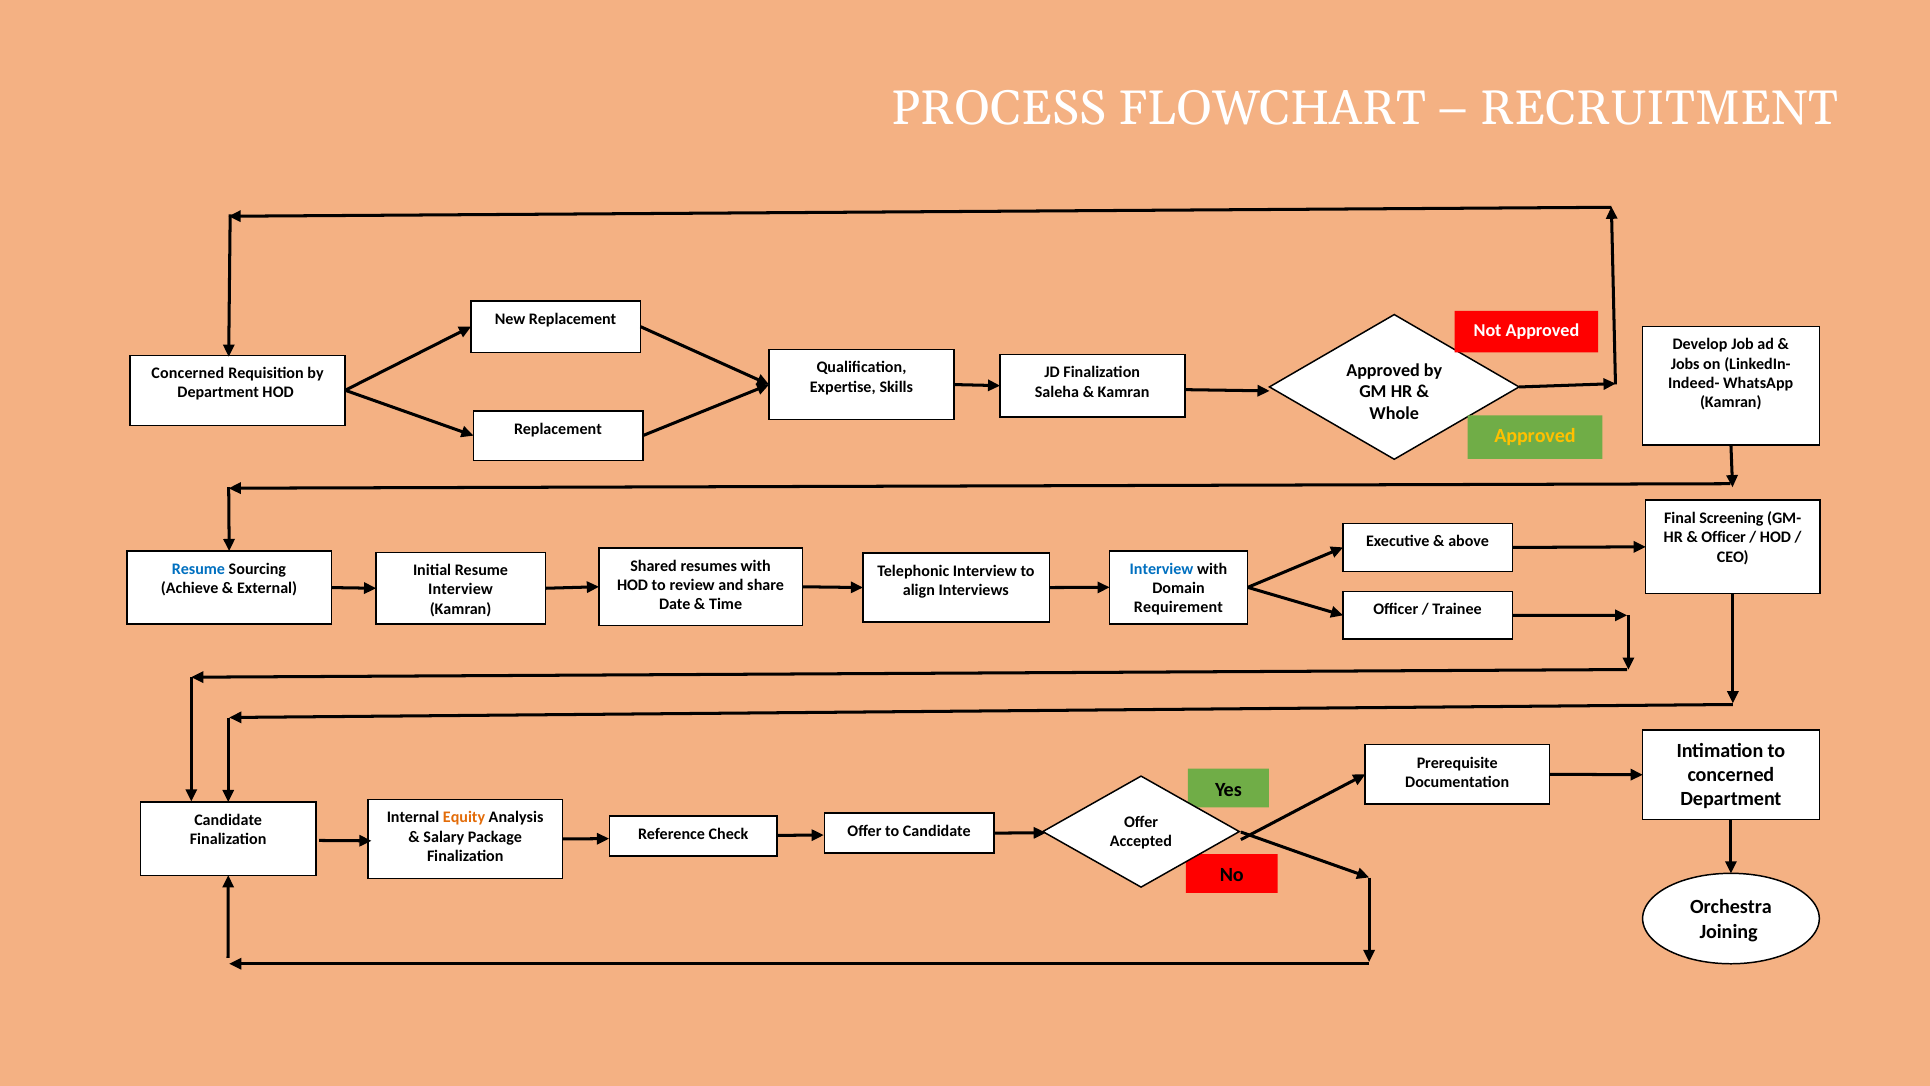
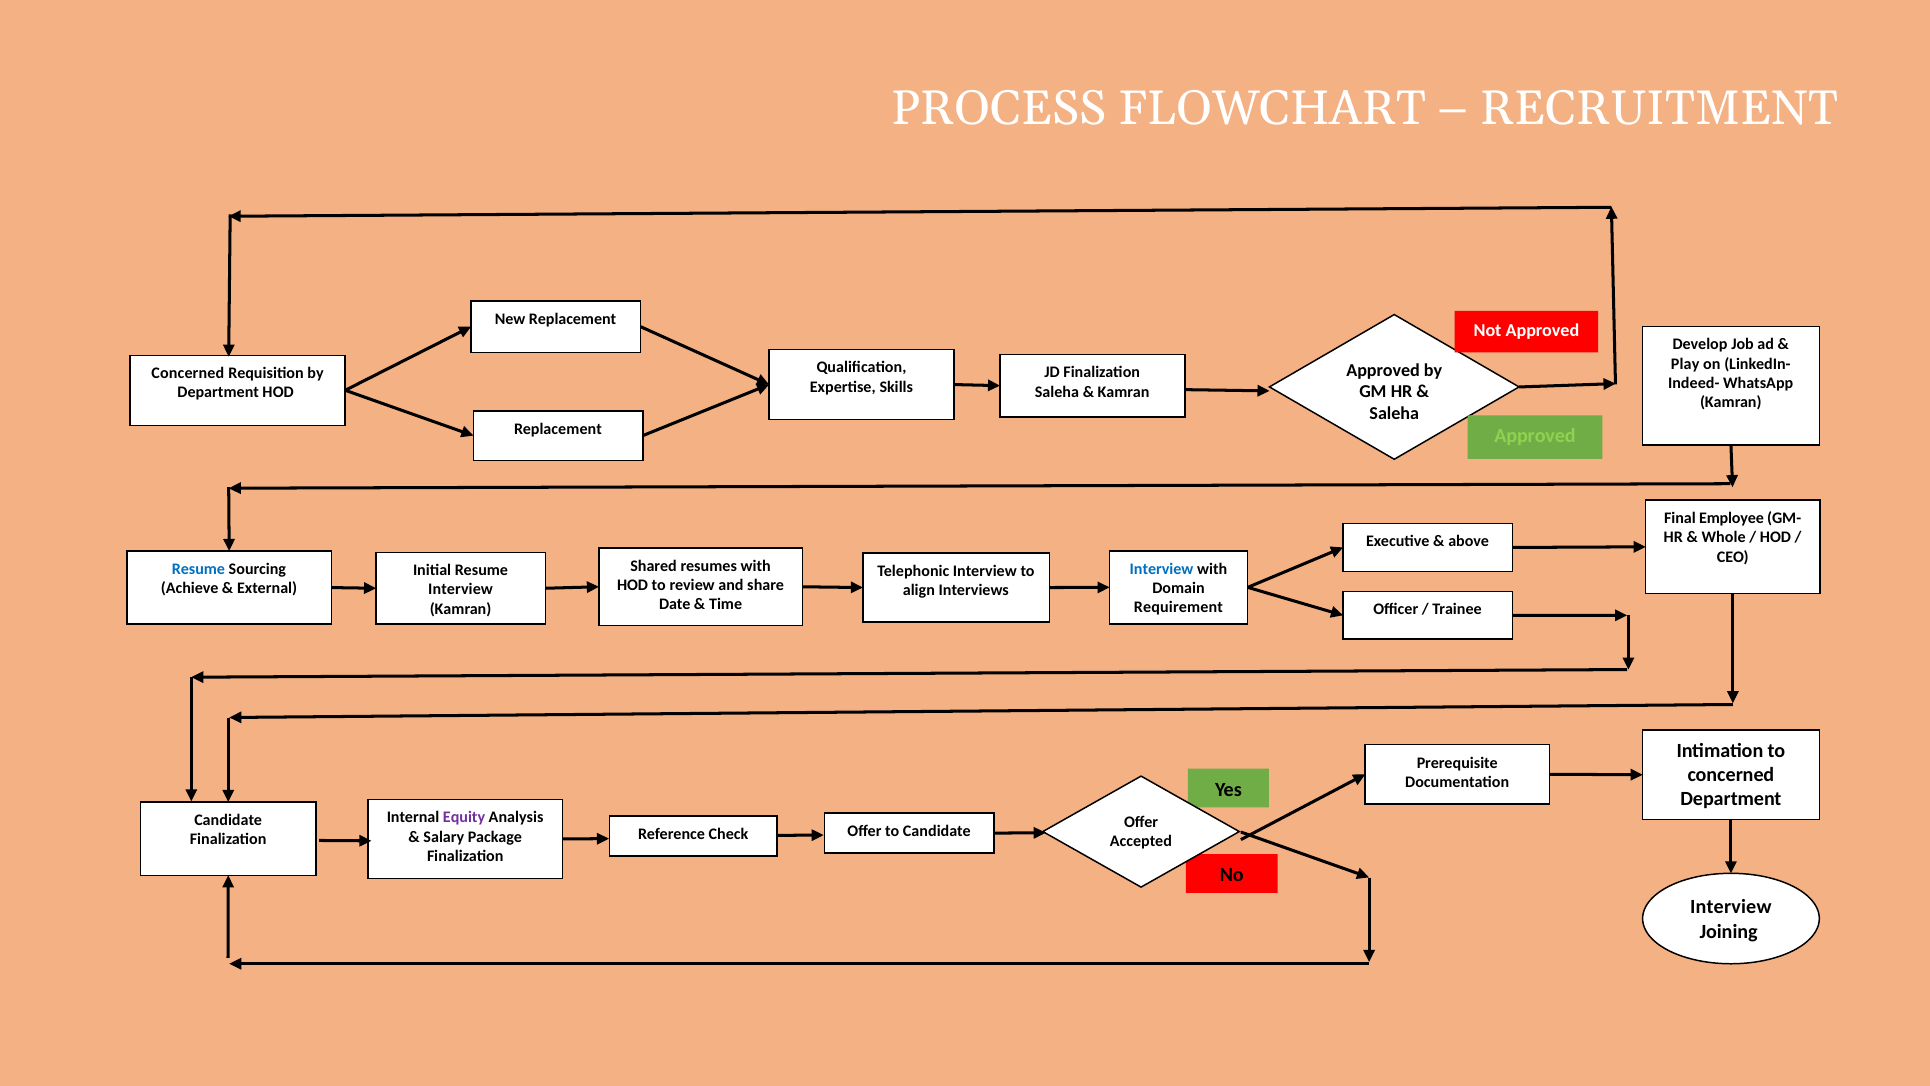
Jobs: Jobs -> Play
Whole at (1394, 414): Whole -> Saleha
Approved at (1535, 436) colour: yellow -> light green
Screening: Screening -> Employee
Officer at (1724, 537): Officer -> Whole
Equity colour: orange -> purple
Orchestra at (1731, 907): Orchestra -> Interview
